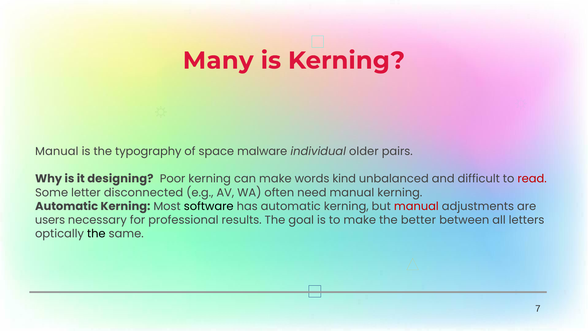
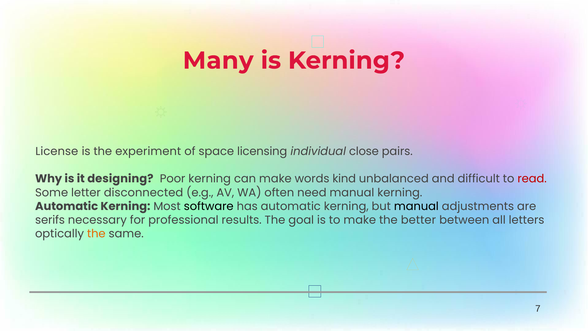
Manual at (57, 151): Manual -> License
typography: typography -> experiment
malware: malware -> licensing
older: older -> close
manual at (416, 206) colour: red -> black
users: users -> serifs
the at (96, 234) colour: black -> orange
